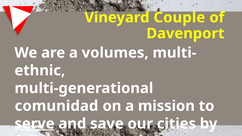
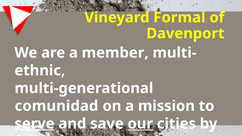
Couple: Couple -> Formal
volumes: volumes -> member
our underline: none -> present
